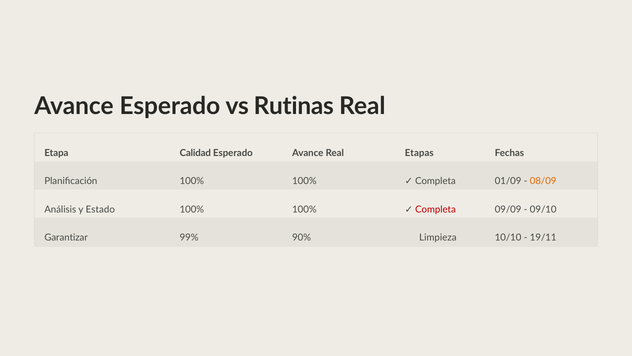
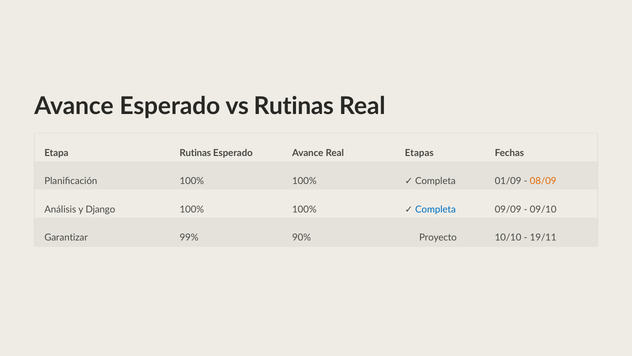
Etapa Calidad: Calidad -> Rutinas
Estado: Estado -> Django
Completa at (435, 209) colour: red -> blue
Limpieza: Limpieza -> Proyecto
